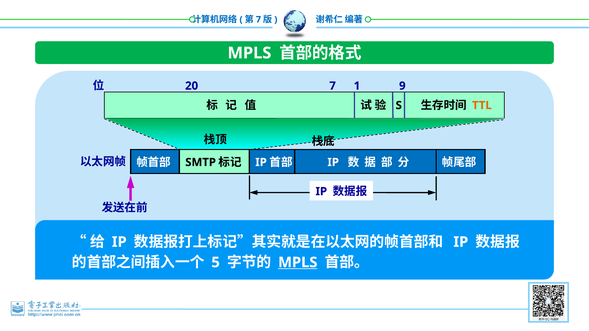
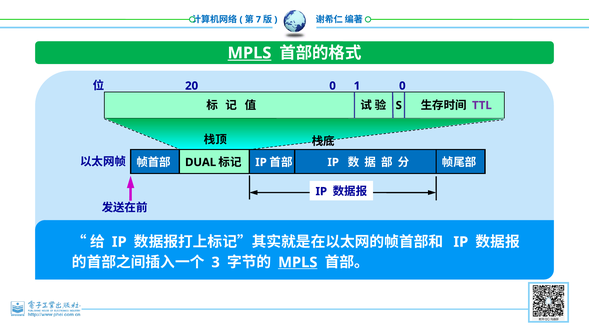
MPLS at (249, 53) underline: none -> present
20 7: 7 -> 0
1 9: 9 -> 0
TTL colour: orange -> purple
SMTP: SMTP -> DUAL
5: 5 -> 3
